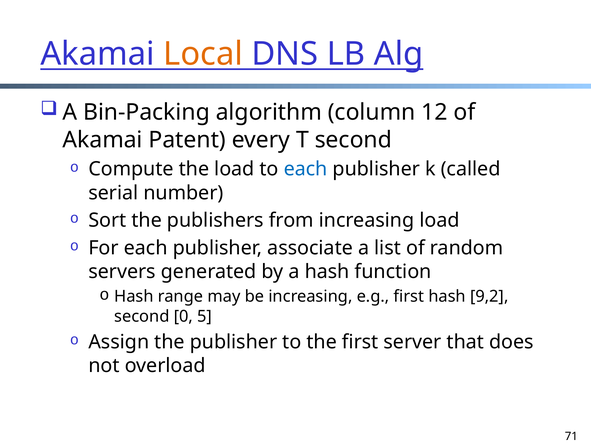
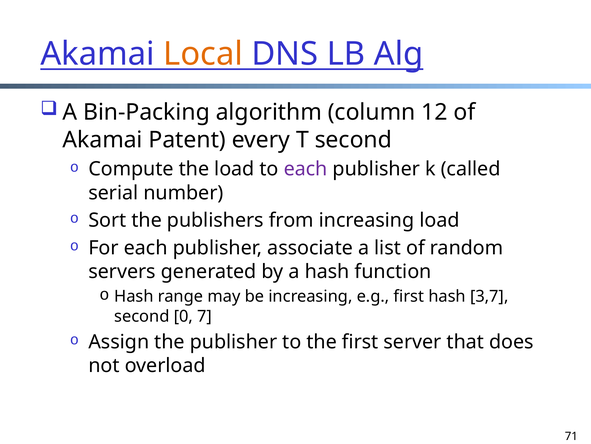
each at (306, 169) colour: blue -> purple
9,2: 9,2 -> 3,7
5: 5 -> 7
